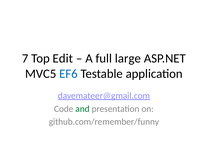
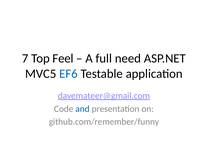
Edit: Edit -> Feel
large: large -> need
and colour: green -> blue
